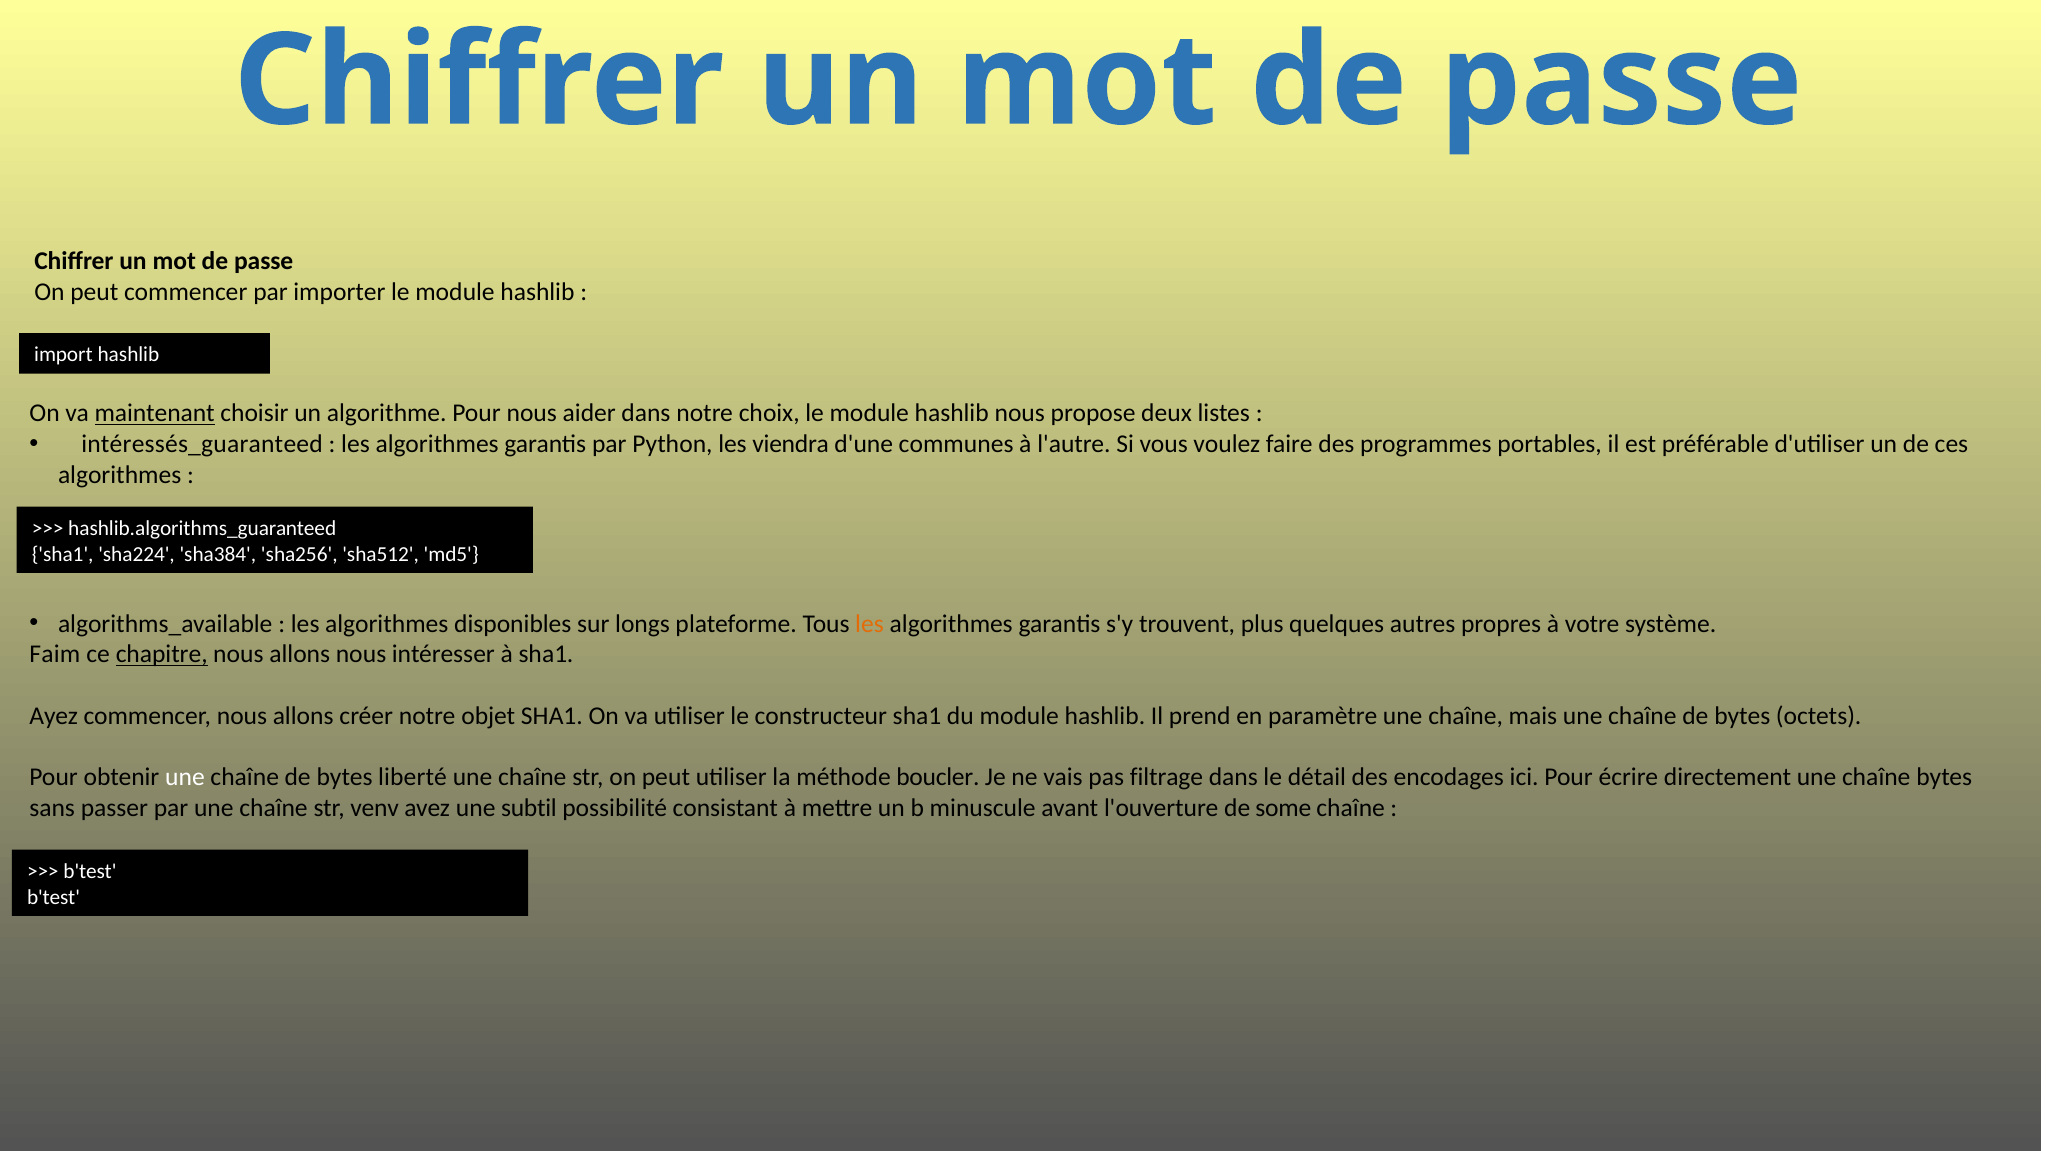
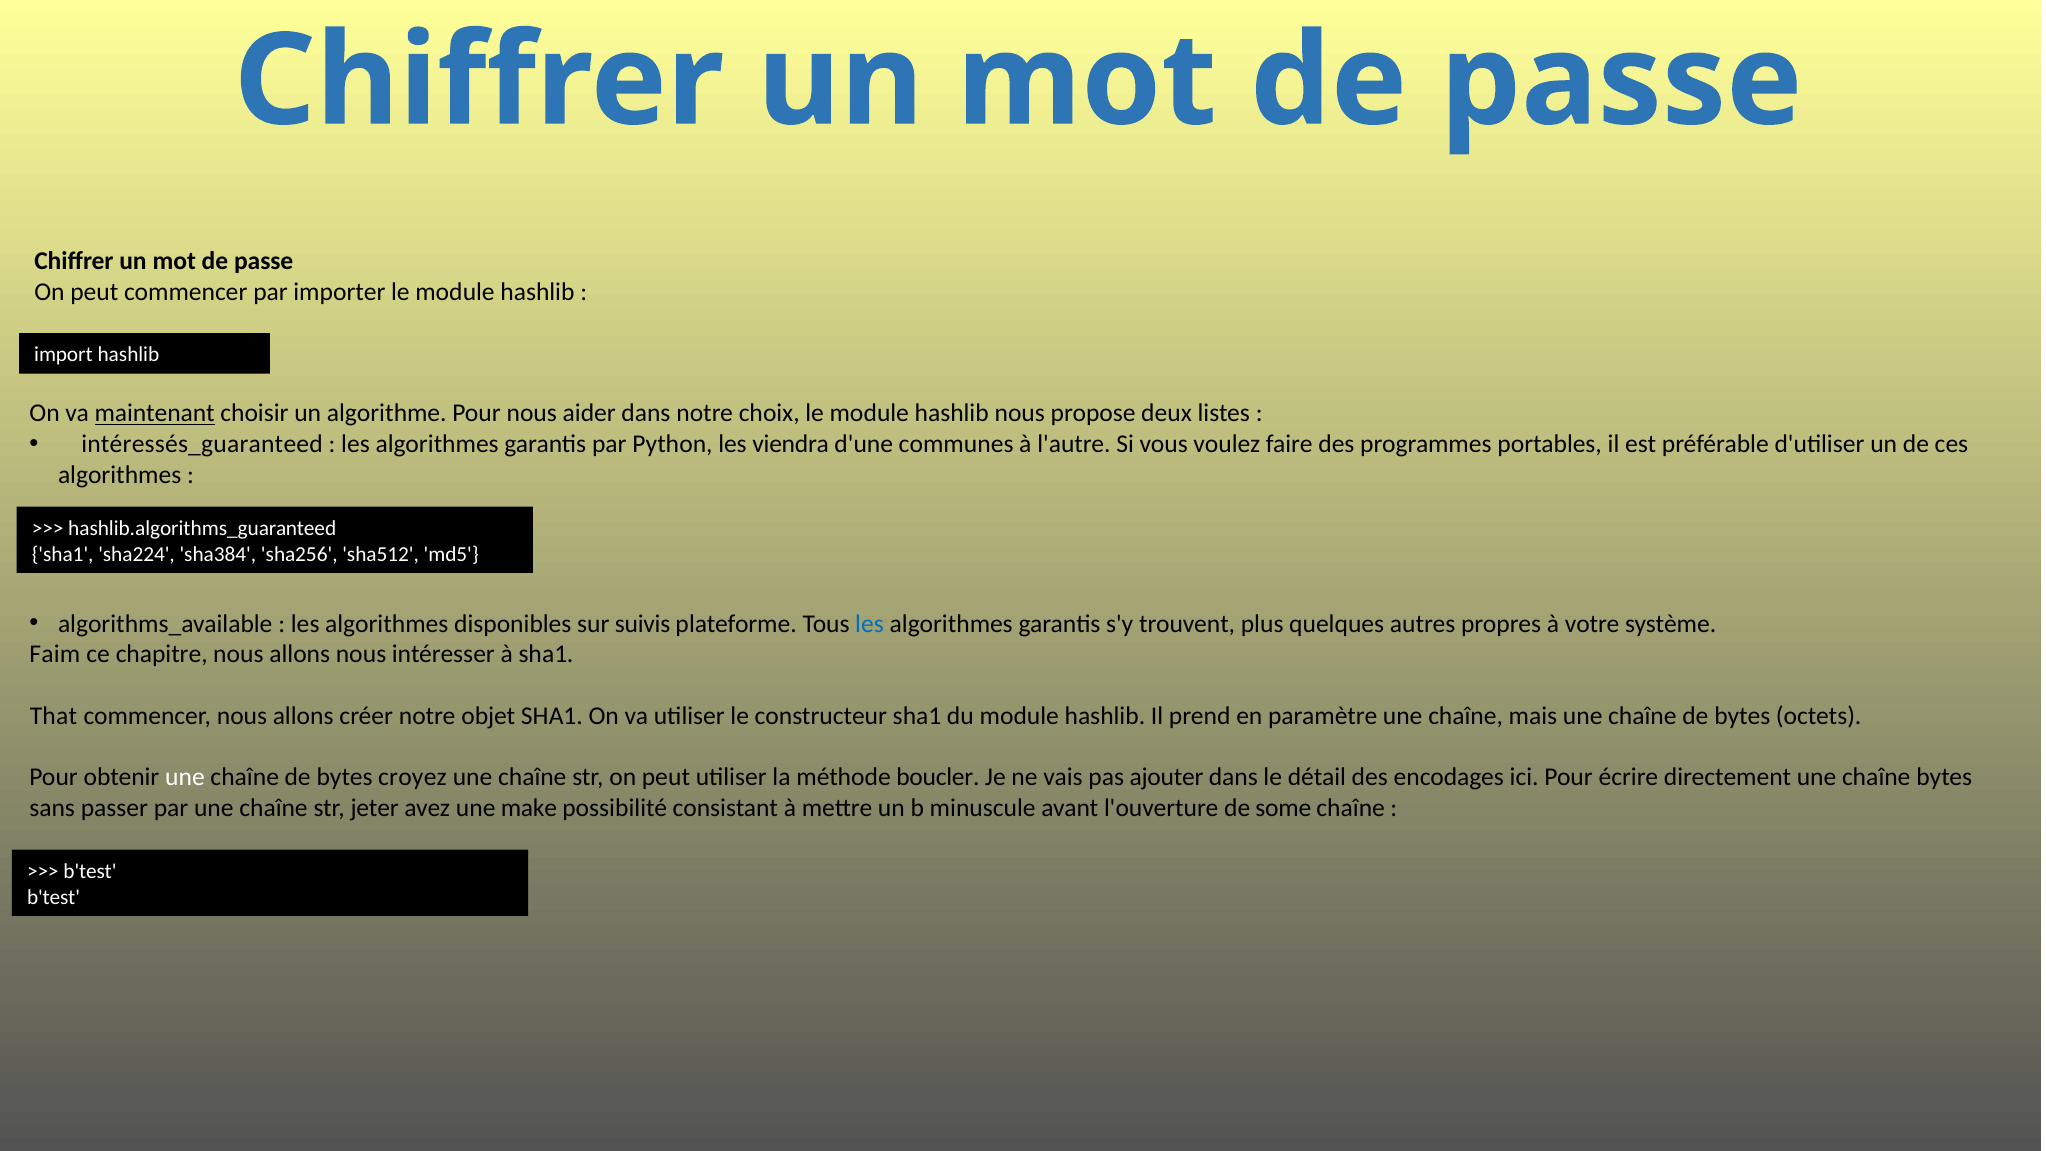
longs: longs -> suivis
les at (870, 624) colour: orange -> blue
chapitre underline: present -> none
Ayez: Ayez -> That
liberté: liberté -> croyez
filtrage: filtrage -> ajouter
venv: venv -> jeter
subtil: subtil -> make
